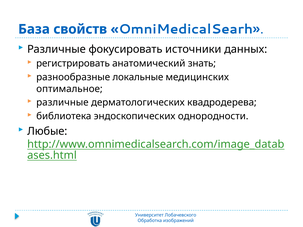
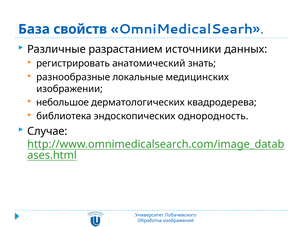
фокусировать: фокусировать -> разрастанием
оптимальное: оптимальное -> изображении
различные at (62, 103): различные -> небольшое
однородности: однородности -> однородность
Любые: Любые -> Случае
